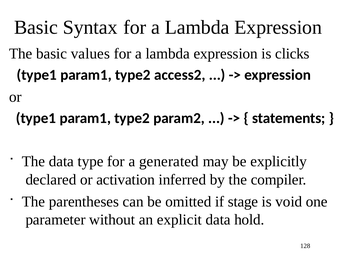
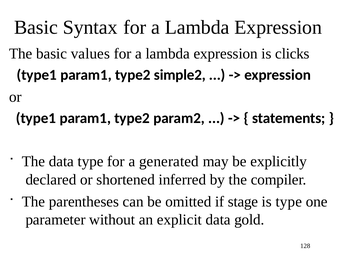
access2: access2 -> simple2
activation: activation -> shortened
is void: void -> type
hold: hold -> gold
